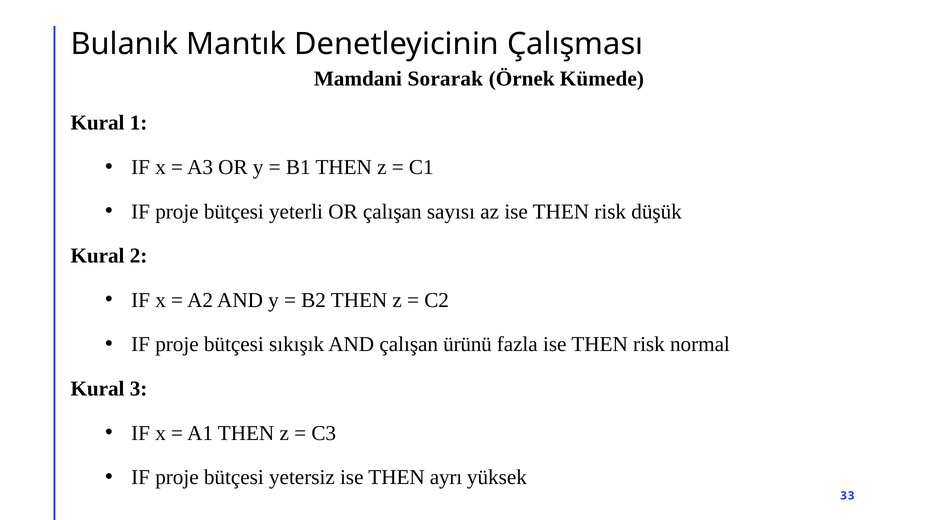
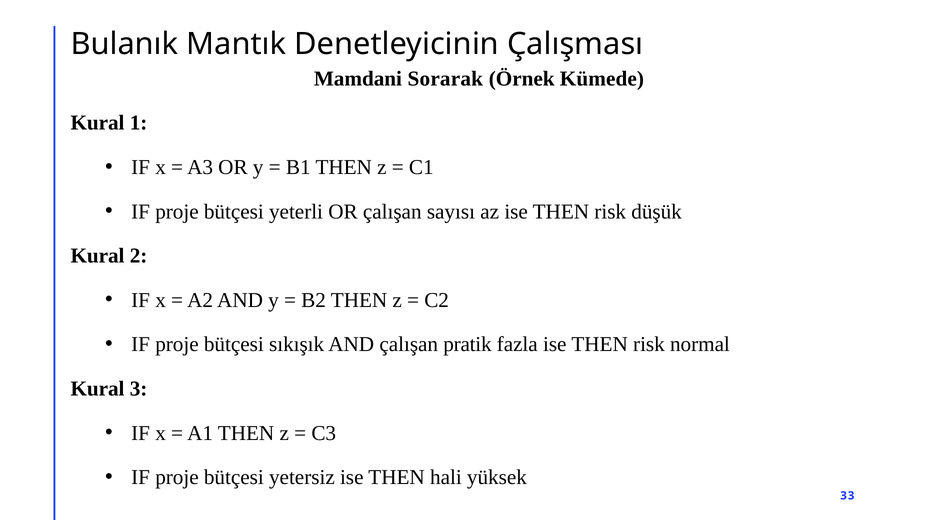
ürünü: ürünü -> pratik
ayrı: ayrı -> hali
